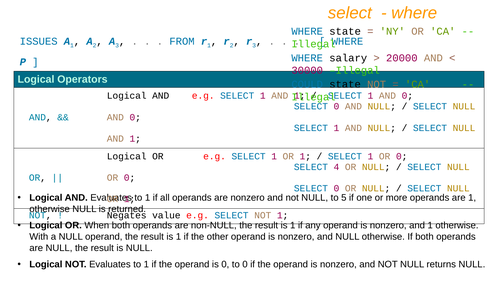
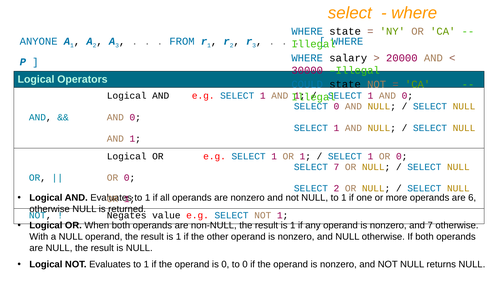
ISSUES: ISSUES -> ANYONE
SELECT 4: 4 -> 7
0 at (336, 189): 0 -> 2
NULL to 5: 5 -> 1
are 1: 1 -> 6
nonzero and 1: 1 -> 7
